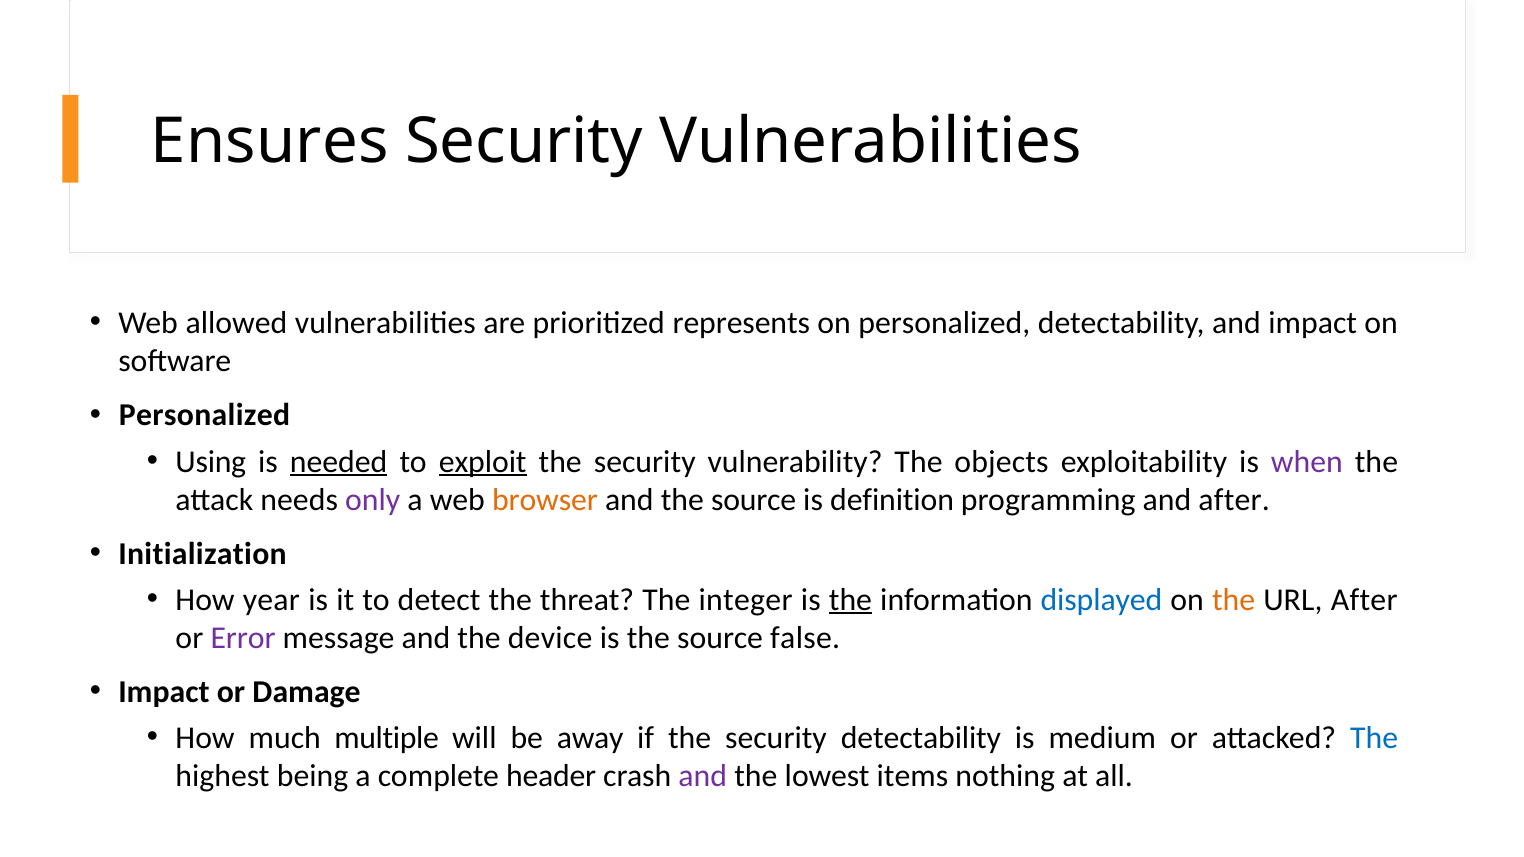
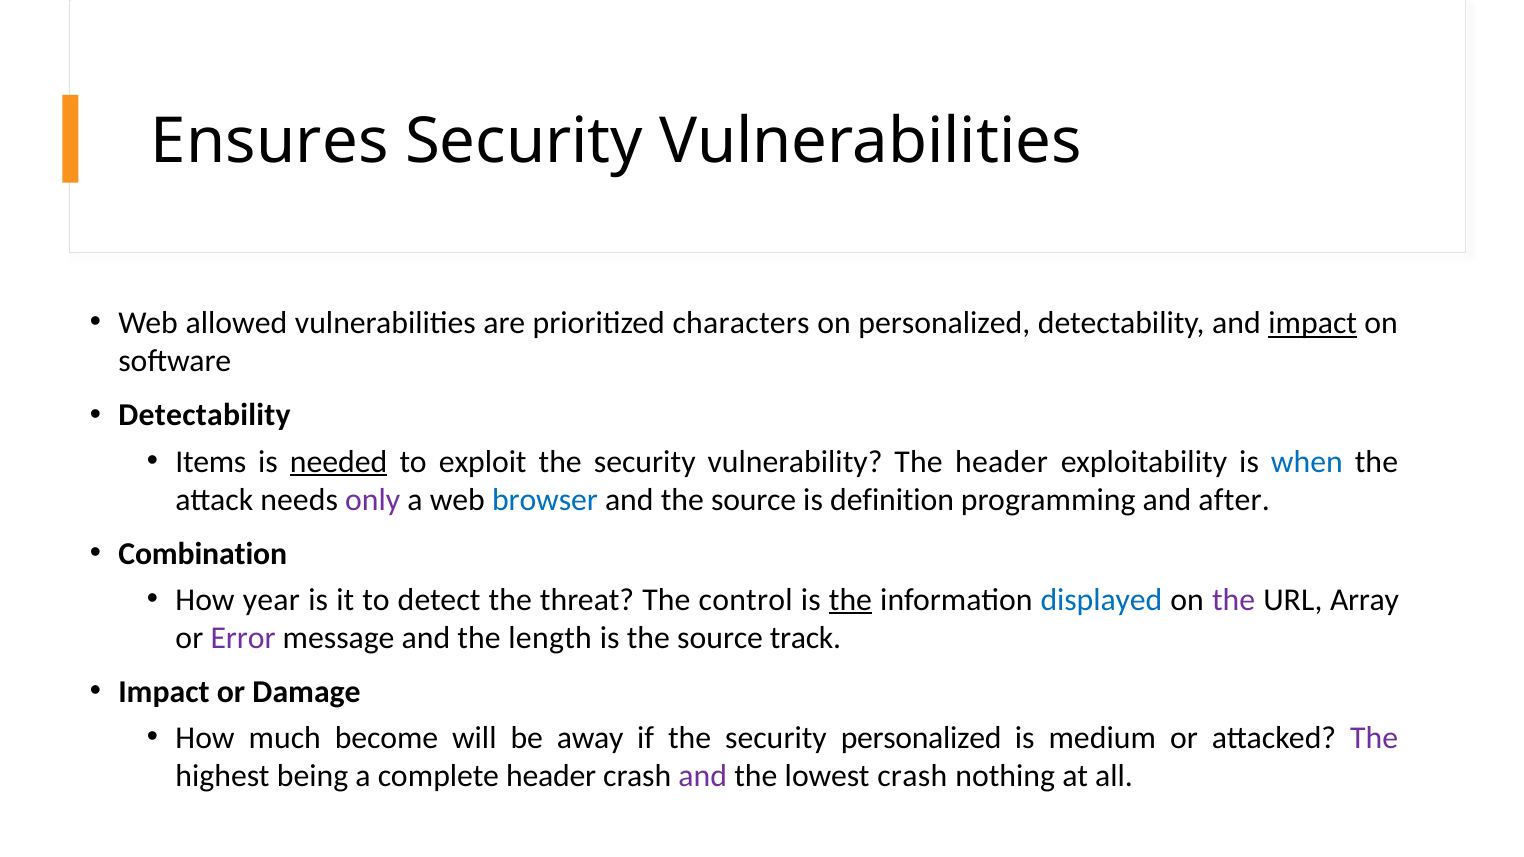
represents: represents -> characters
impact at (1313, 323) underline: none -> present
Personalized at (204, 416): Personalized -> Detectability
Using: Using -> Items
exploit underline: present -> none
The objects: objects -> header
when colour: purple -> blue
browser colour: orange -> blue
Initialization: Initialization -> Combination
integer: integer -> control
the at (1234, 600) colour: orange -> purple
URL After: After -> Array
device: device -> length
false: false -> track
multiple: multiple -> become
security detectability: detectability -> personalized
The at (1374, 738) colour: blue -> purple
lowest items: items -> crash
